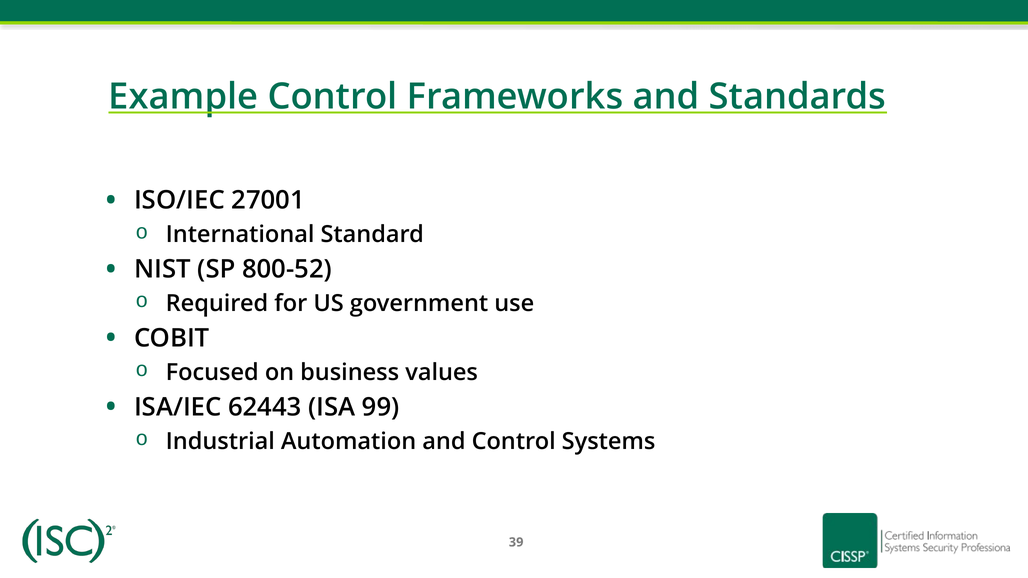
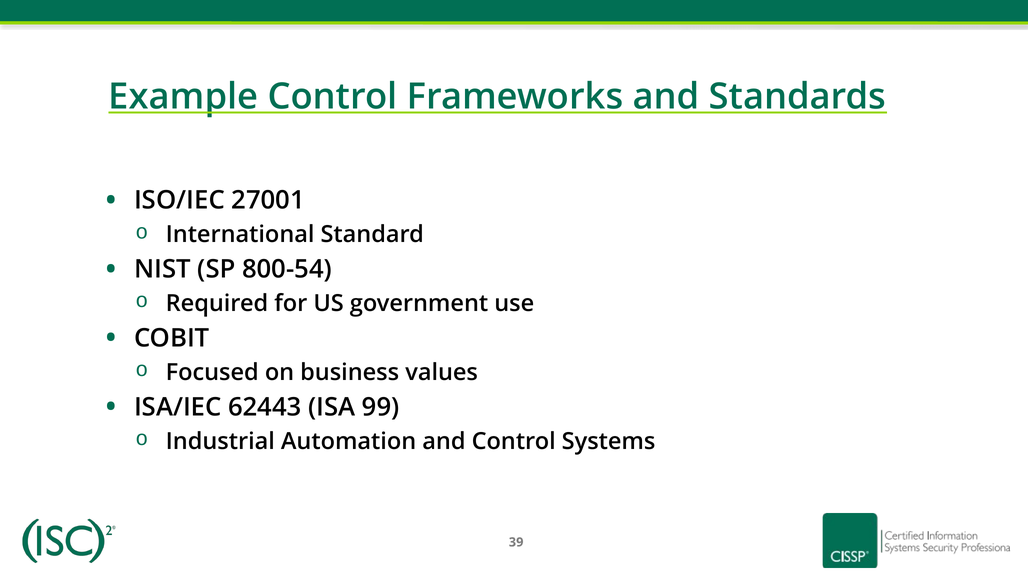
800-52: 800-52 -> 800-54
